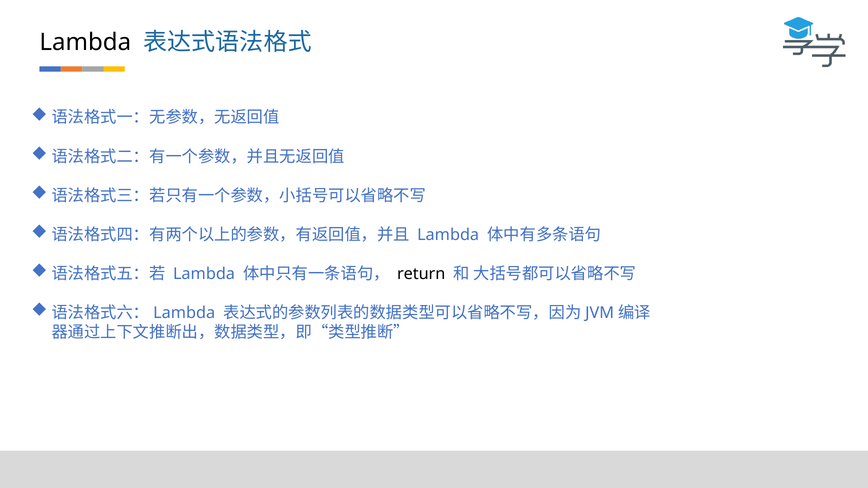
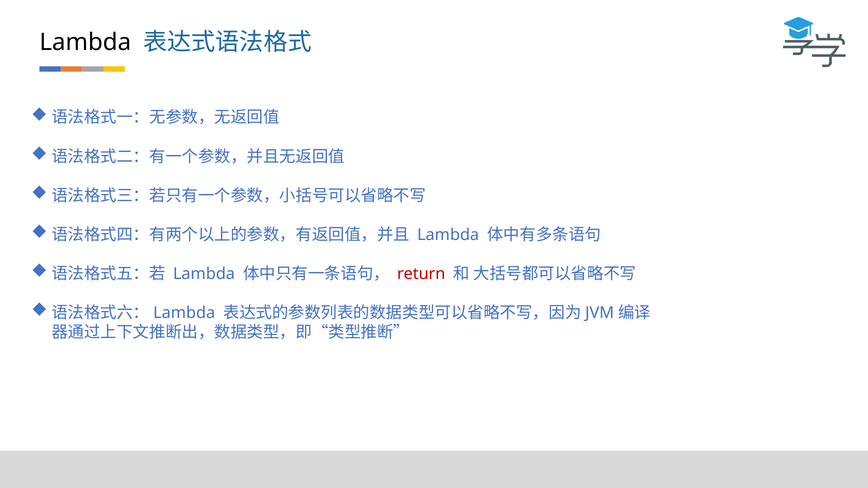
return colour: black -> red
